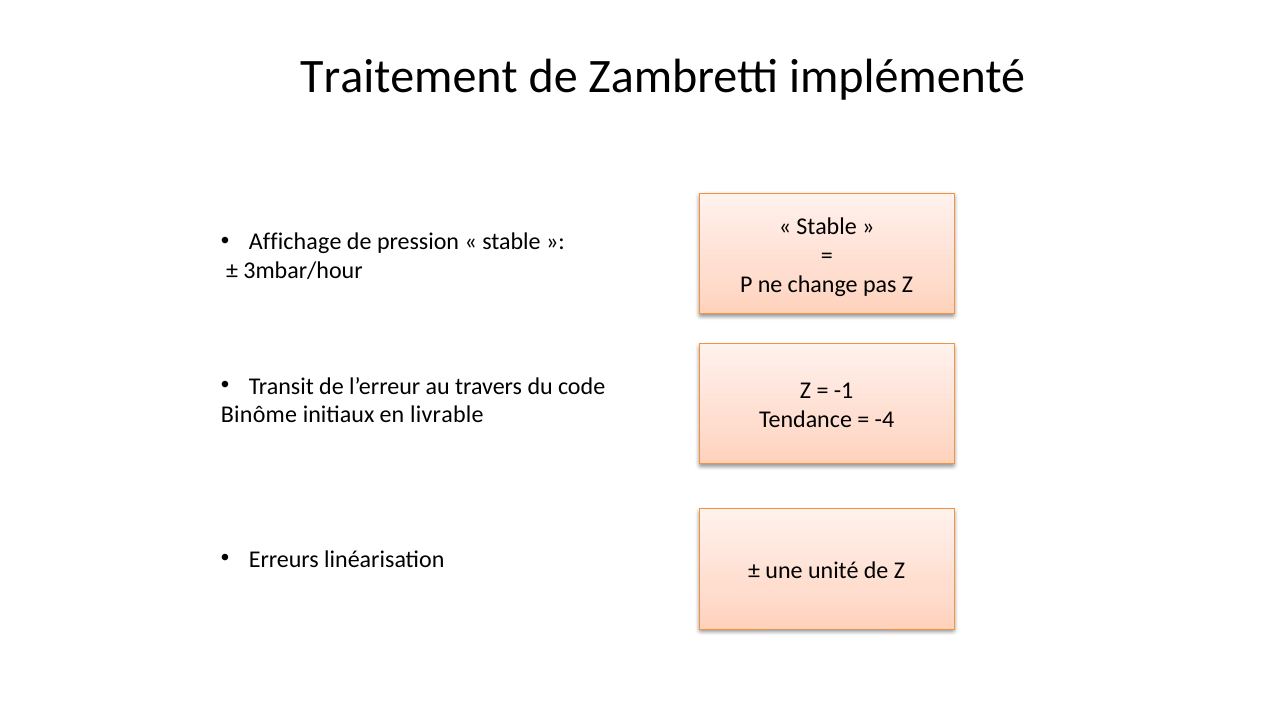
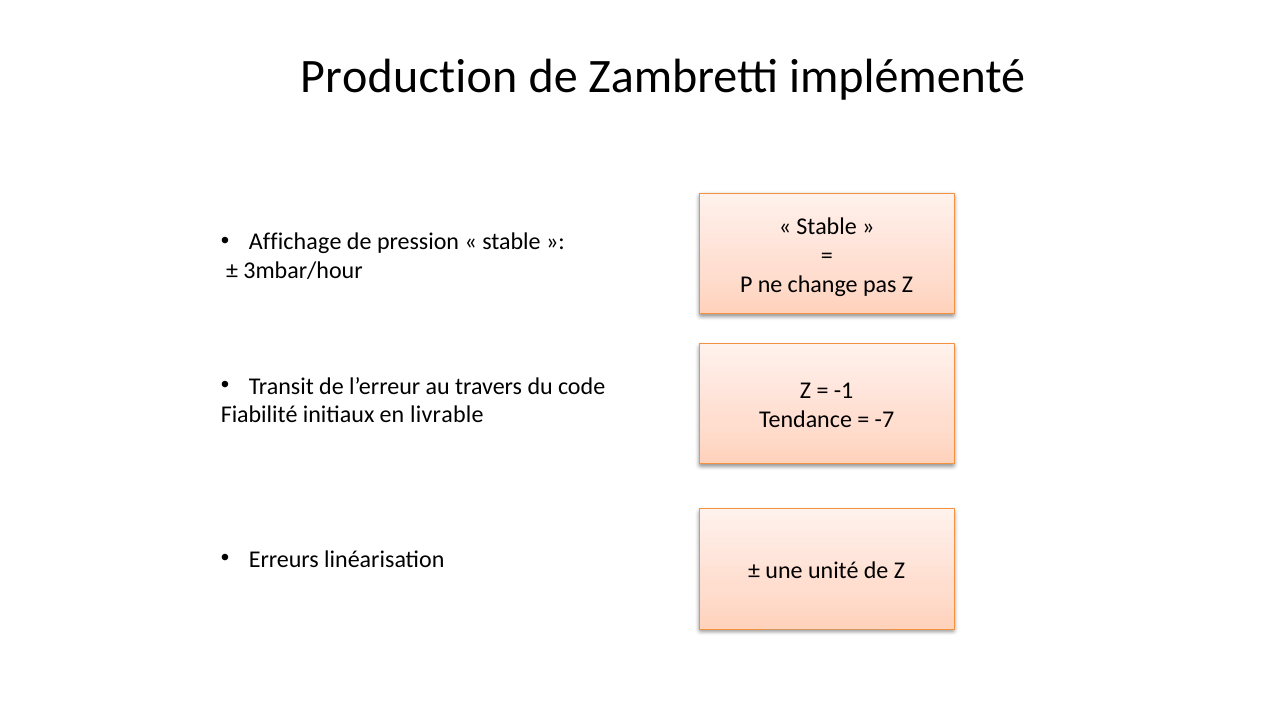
Traitement: Traitement -> Production
Binôme: Binôme -> Fiabilité
-4: -4 -> -7
